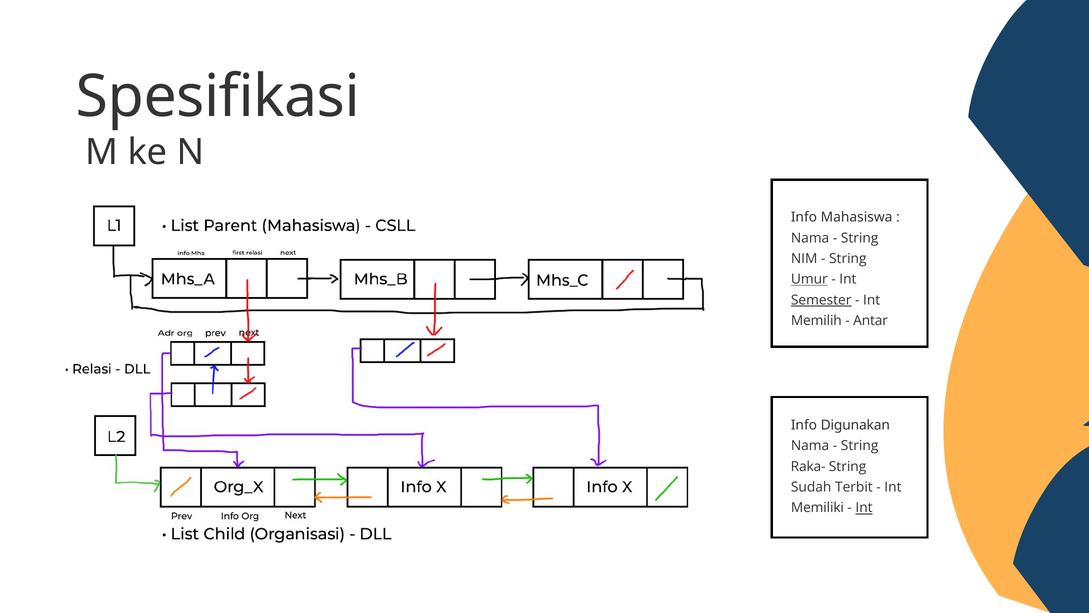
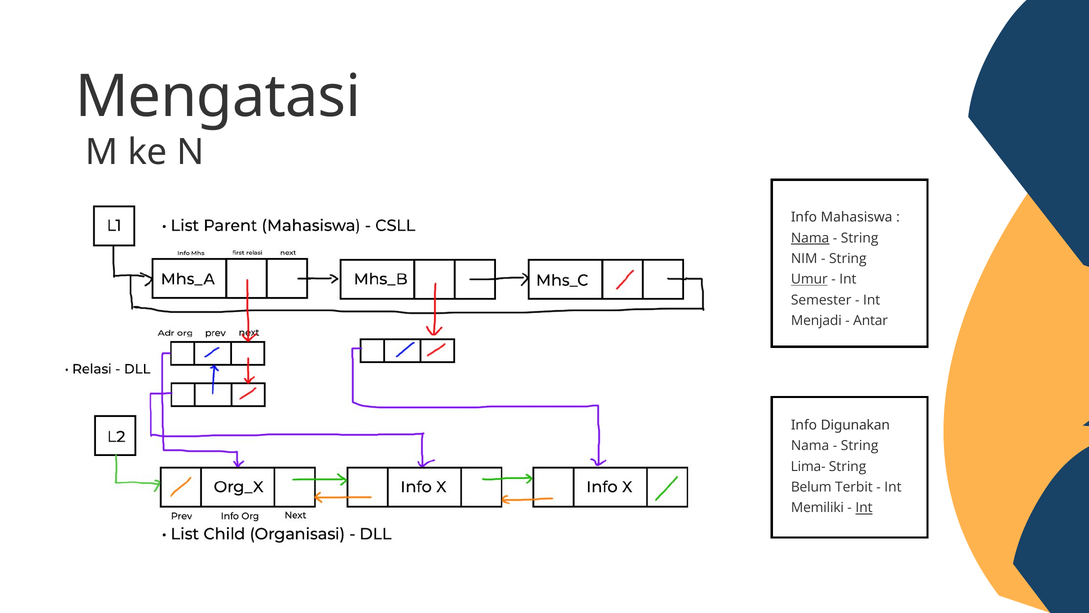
Spesifikasi: Spesifikasi -> Mengatasi
Nama at (810, 238) underline: none -> present
Semester underline: present -> none
Memilih: Memilih -> Menjadi
Raka-: Raka- -> Lima-
Sudah: Sudah -> Belum
